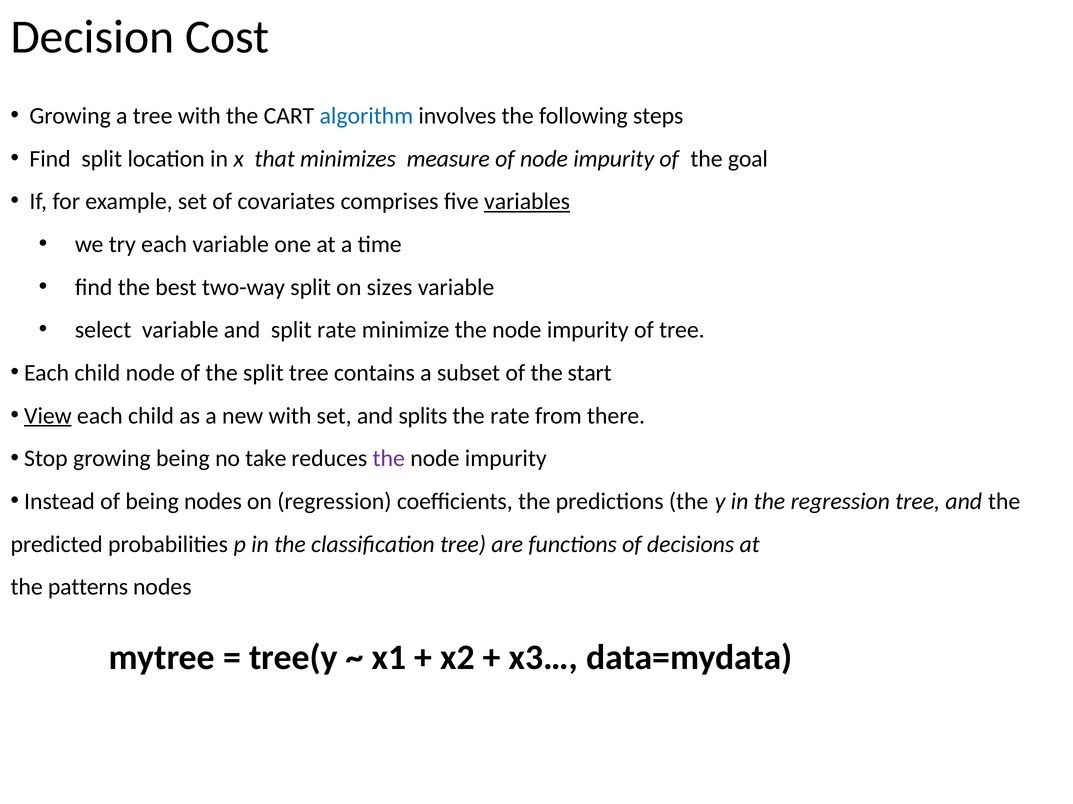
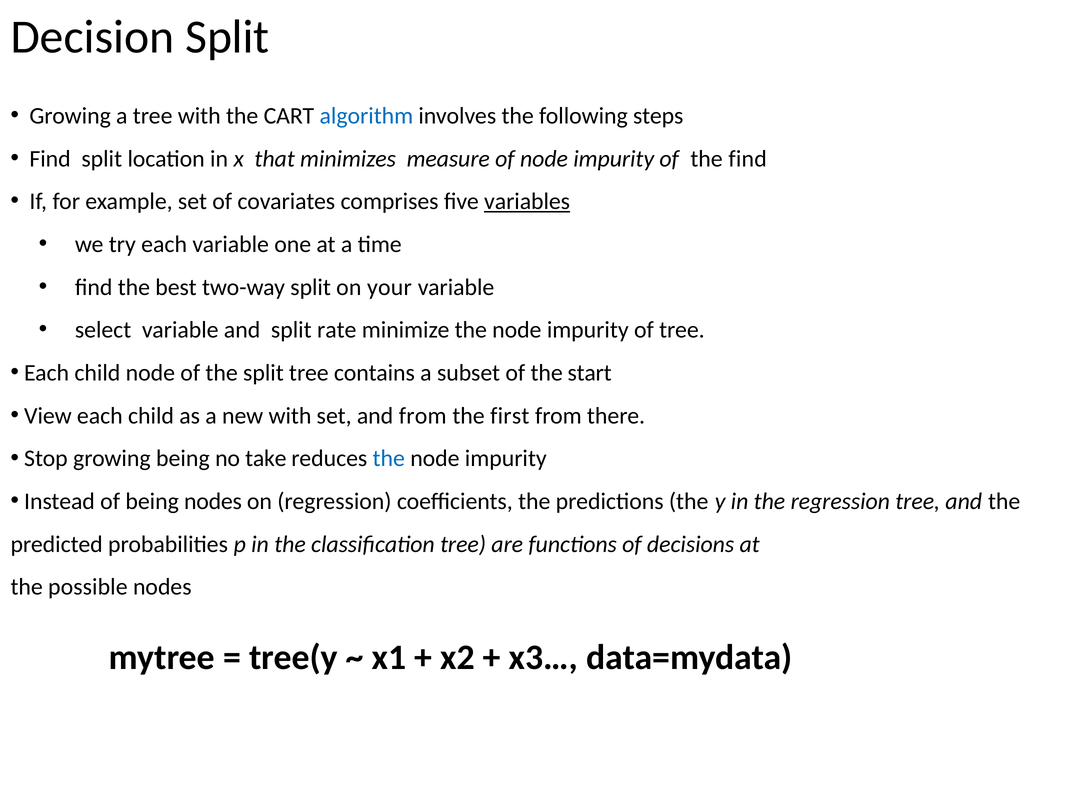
Decision Cost: Cost -> Split
the goal: goal -> find
sizes: sizes -> your
View underline: present -> none
and splits: splits -> from
the rate: rate -> first
the at (389, 459) colour: purple -> blue
patterns: patterns -> possible
